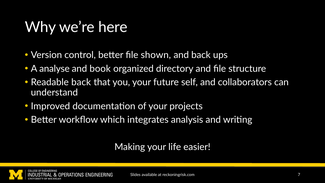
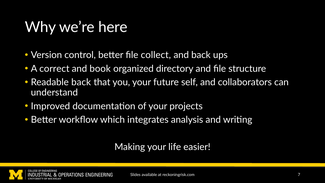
shown: shown -> collect
analyse: analyse -> correct
